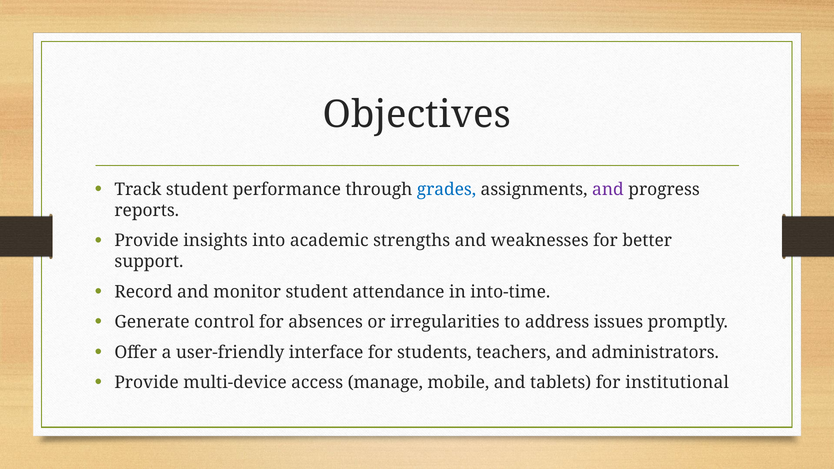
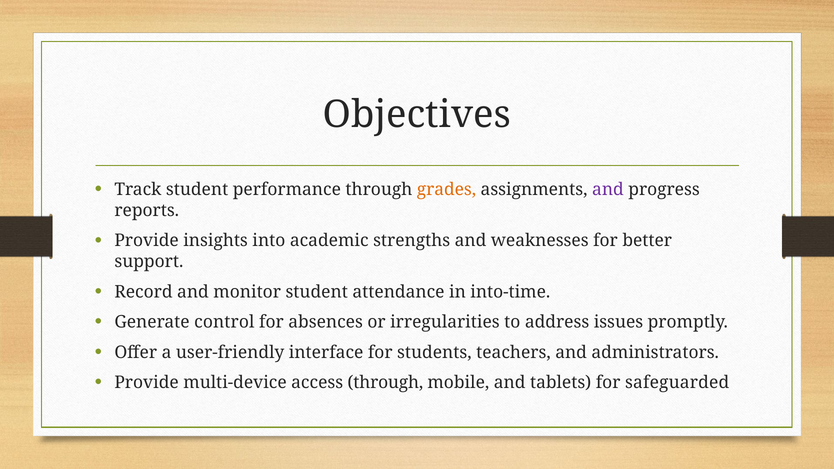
grades colour: blue -> orange
access manage: manage -> through
institutional: institutional -> safeguarded
